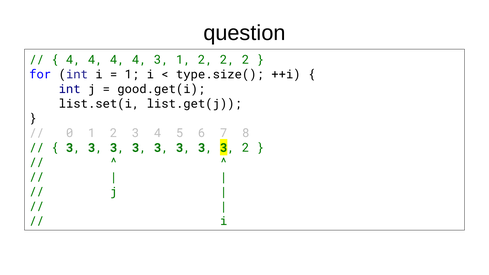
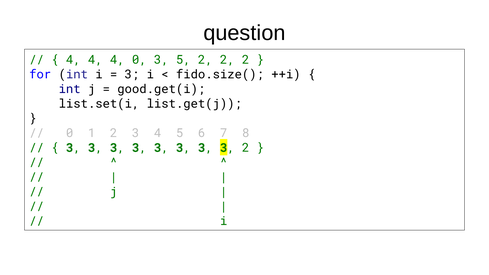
4 4 4 4: 4 -> 0
3 1: 1 -> 5
1 at (132, 75): 1 -> 3
type.size(: type.size( -> fido.size(
